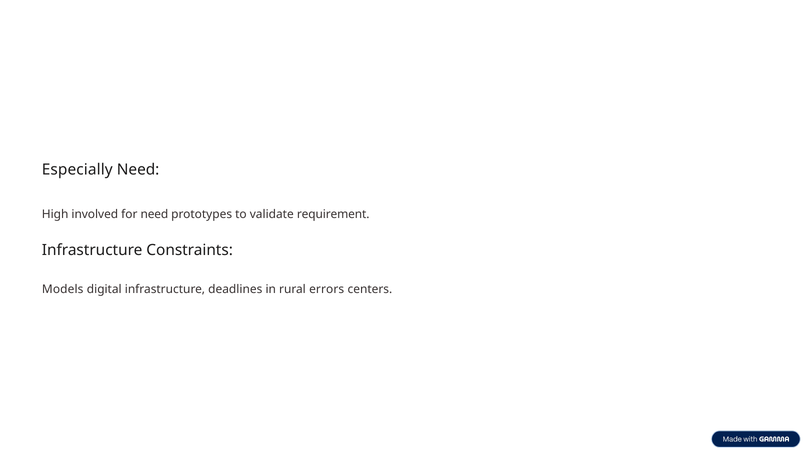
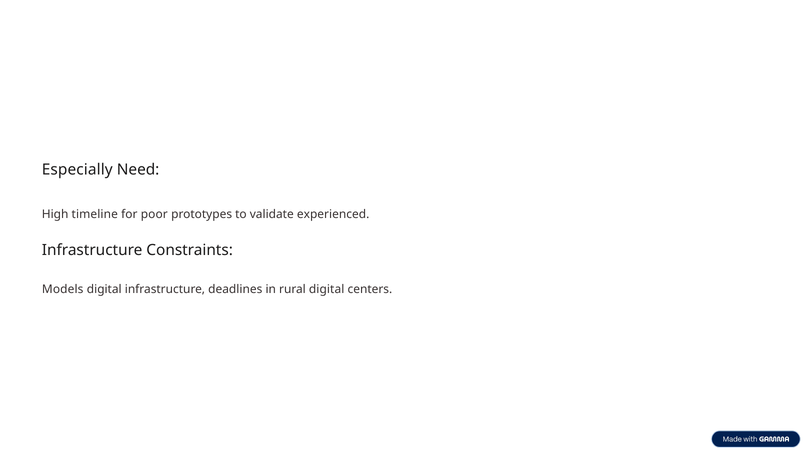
involved: involved -> timeline
for need: need -> poor
requirement: requirement -> experienced
rural errors: errors -> digital
